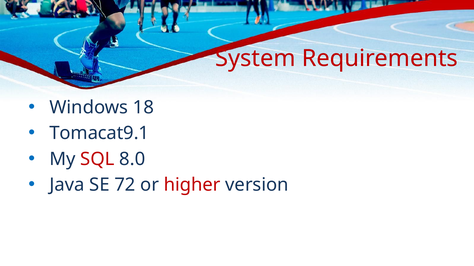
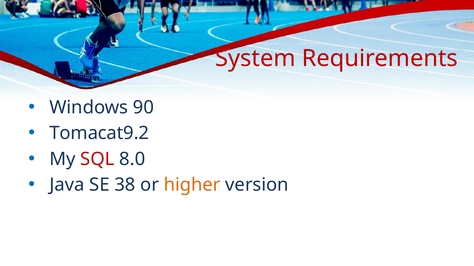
18: 18 -> 90
Tomacat9.1: Tomacat9.1 -> Tomacat9.2
72: 72 -> 38
higher colour: red -> orange
